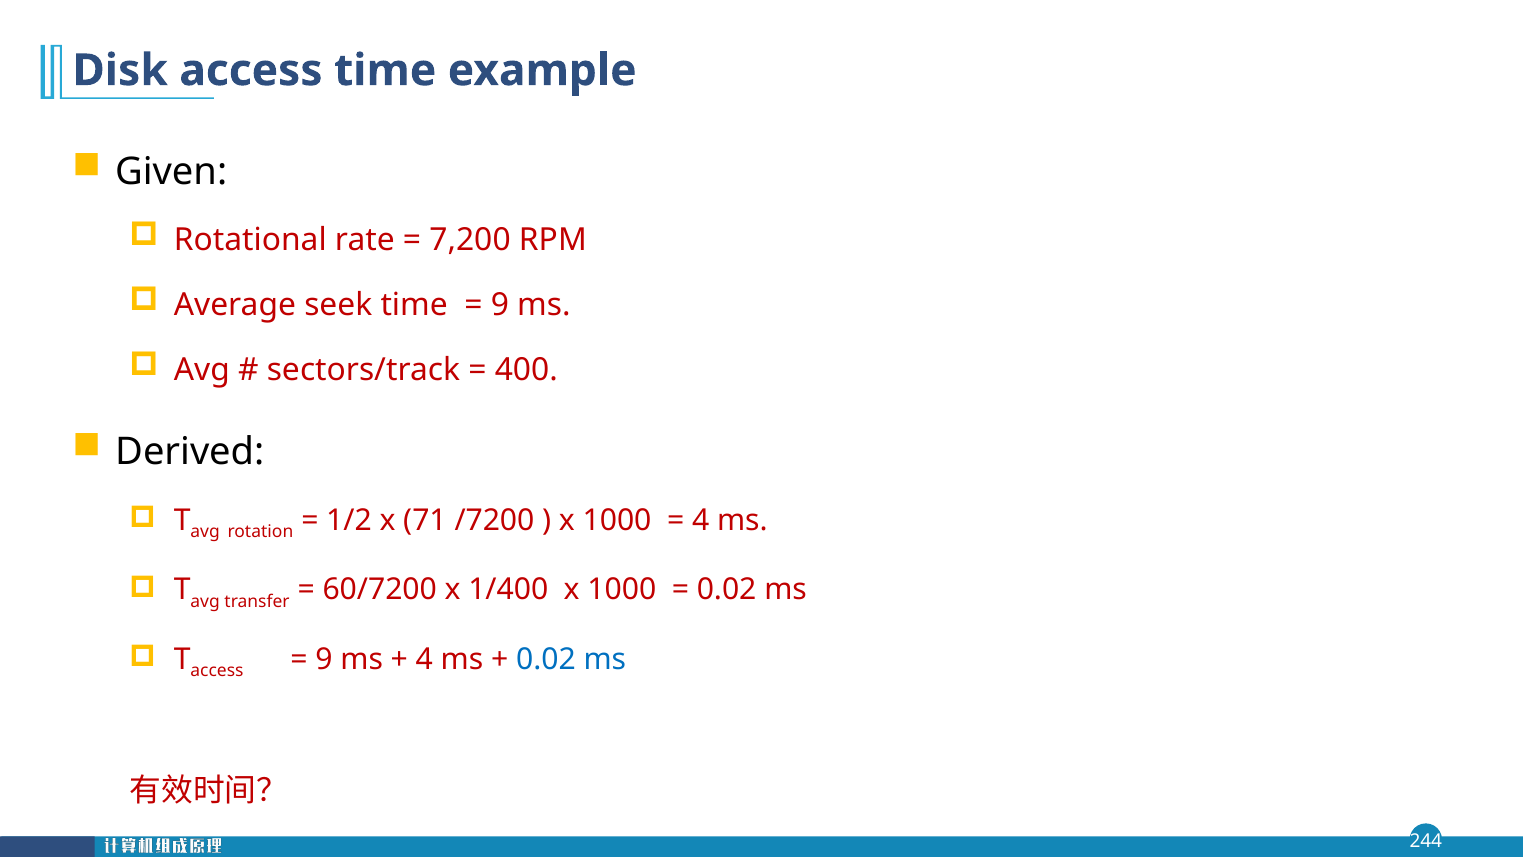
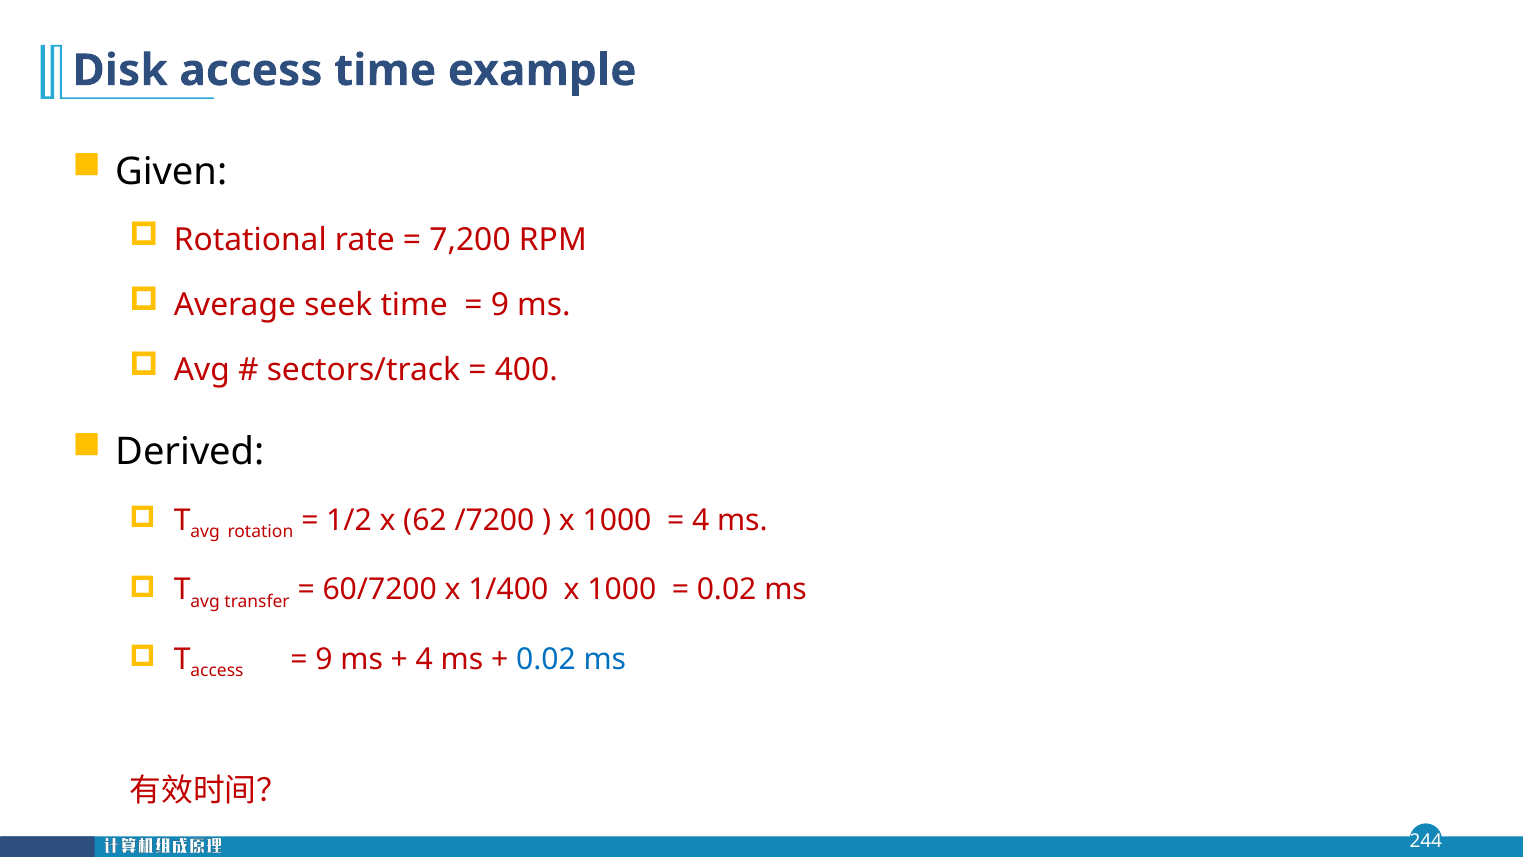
71: 71 -> 62
